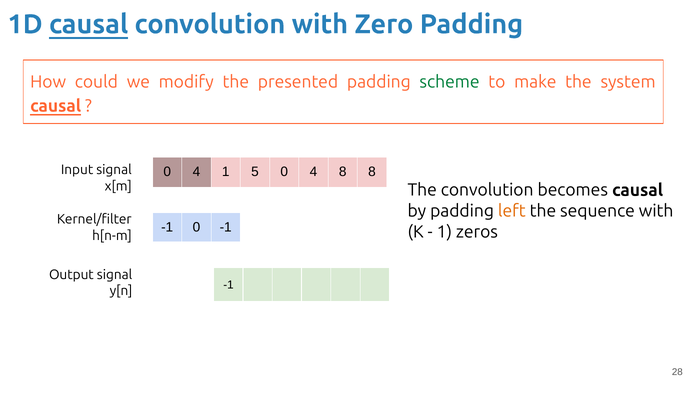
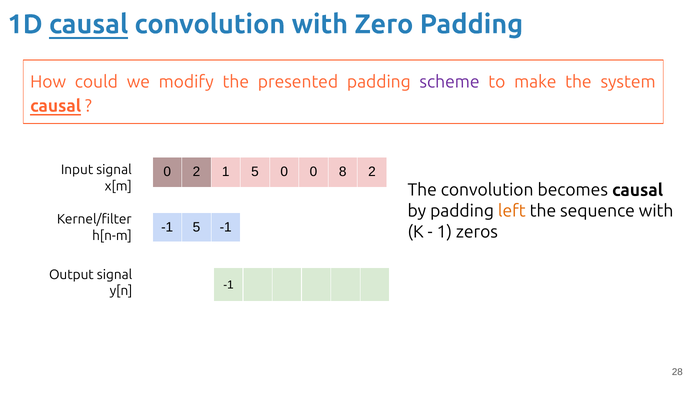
scheme colour: green -> purple
4 at (196, 172): 4 -> 2
5 0 4: 4 -> 0
8 8: 8 -> 2
-1 0: 0 -> 5
